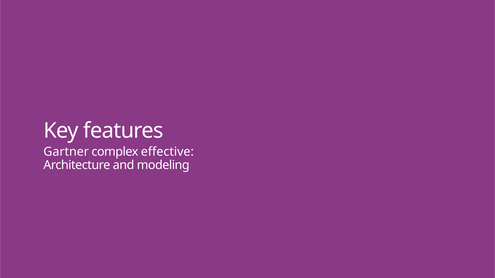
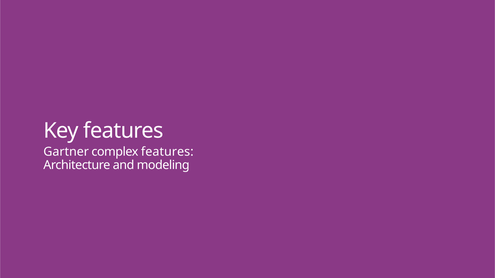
complex effective: effective -> features
